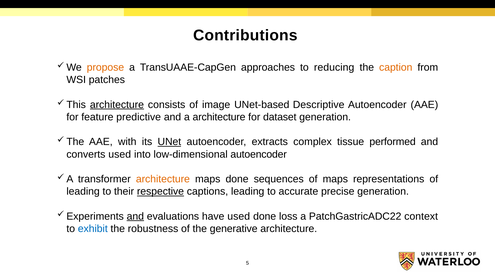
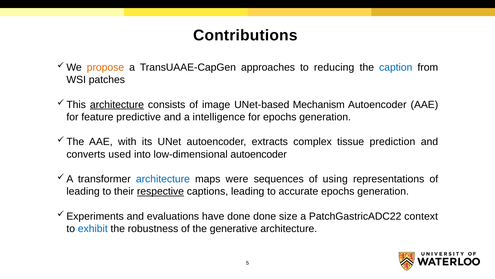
caption colour: orange -> blue
Descriptive: Descriptive -> Mechanism
a architecture: architecture -> intelligence
for dataset: dataset -> epochs
UNet underline: present -> none
performed: performed -> prediction
architecture at (163, 179) colour: orange -> blue
maps done: done -> were
of maps: maps -> using
accurate precise: precise -> epochs
and at (135, 216) underline: present -> none
have used: used -> done
loss: loss -> size
